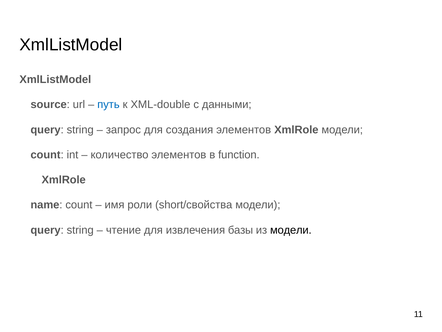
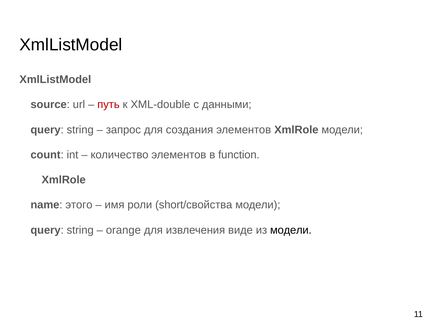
путь colour: blue -> red
name count: count -> этого
чтение: чтение -> orange
базы: базы -> виде
